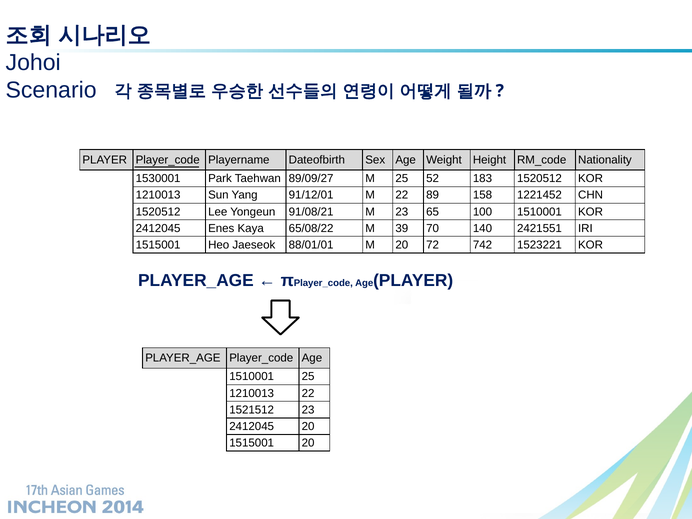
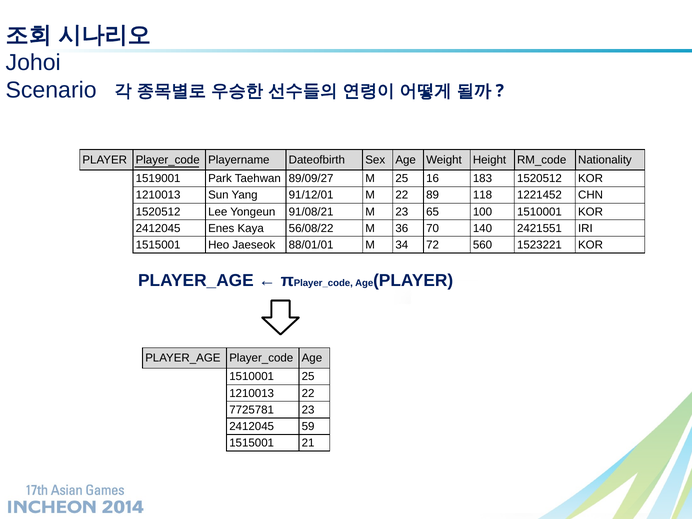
1530001: 1530001 -> 1519001
52: 52 -> 16
158: 158 -> 118
65/08/22: 65/08/22 -> 56/08/22
39: 39 -> 36
M 20: 20 -> 34
742: 742 -> 560
1521512: 1521512 -> 7725781
2412045 20: 20 -> 59
1515001 20: 20 -> 21
